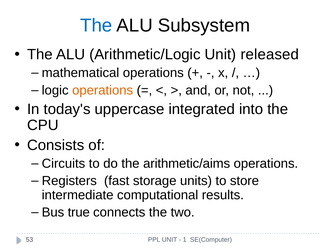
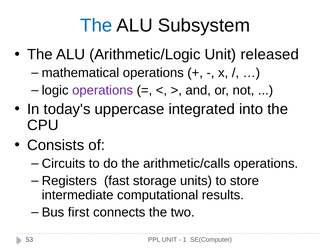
operations at (103, 90) colour: orange -> purple
arithmetic/aims: arithmetic/aims -> arithmetic/calls
true: true -> first
